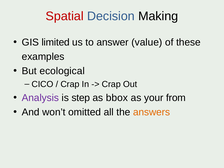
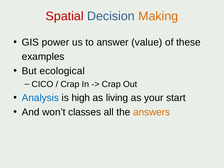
Making colour: black -> orange
limited: limited -> power
Analysis colour: purple -> blue
step: step -> high
bbox: bbox -> living
from: from -> start
omitted: omitted -> classes
